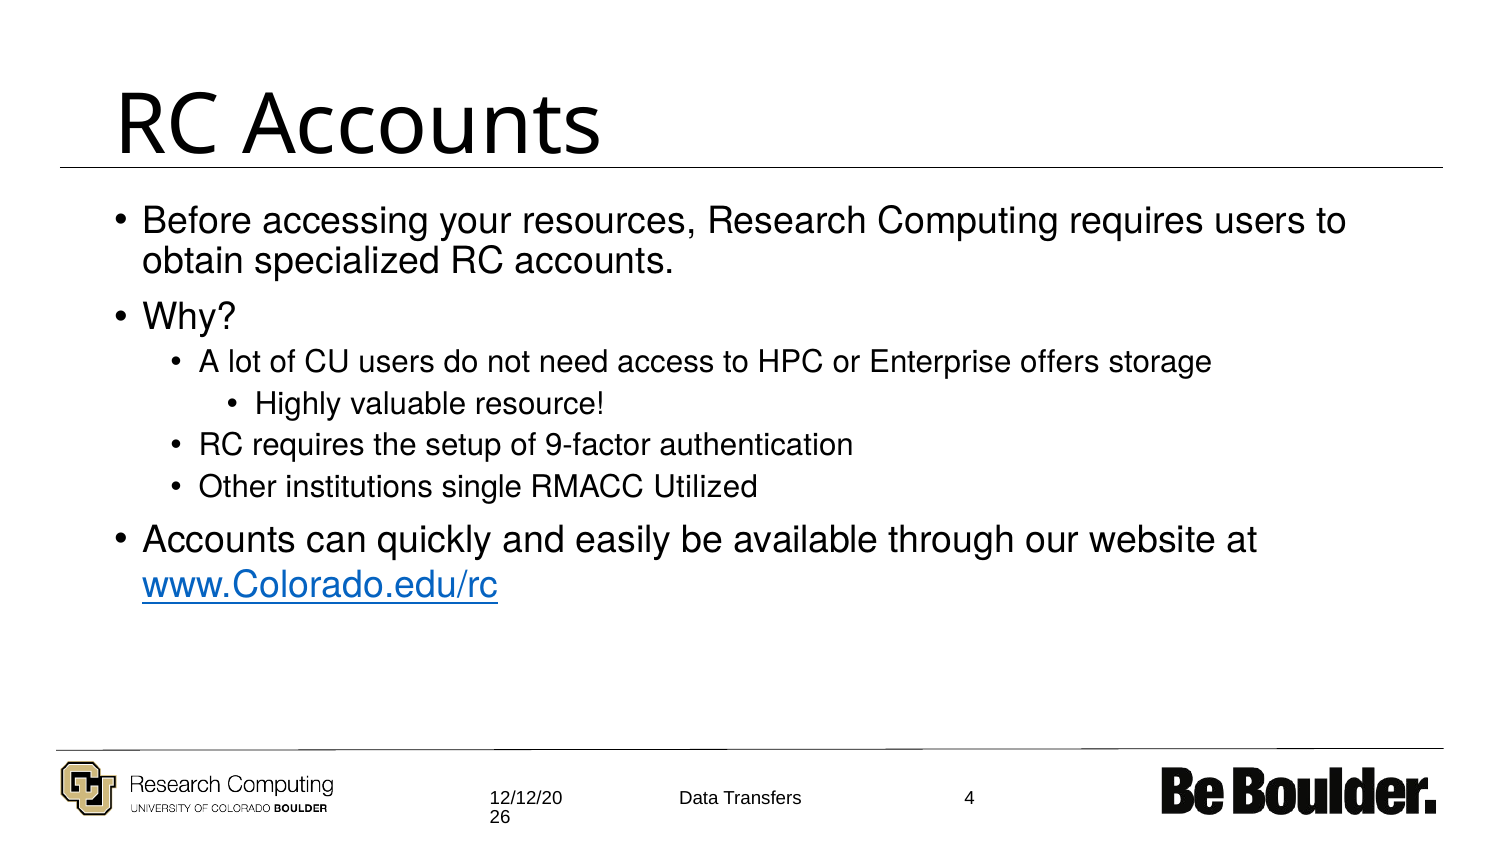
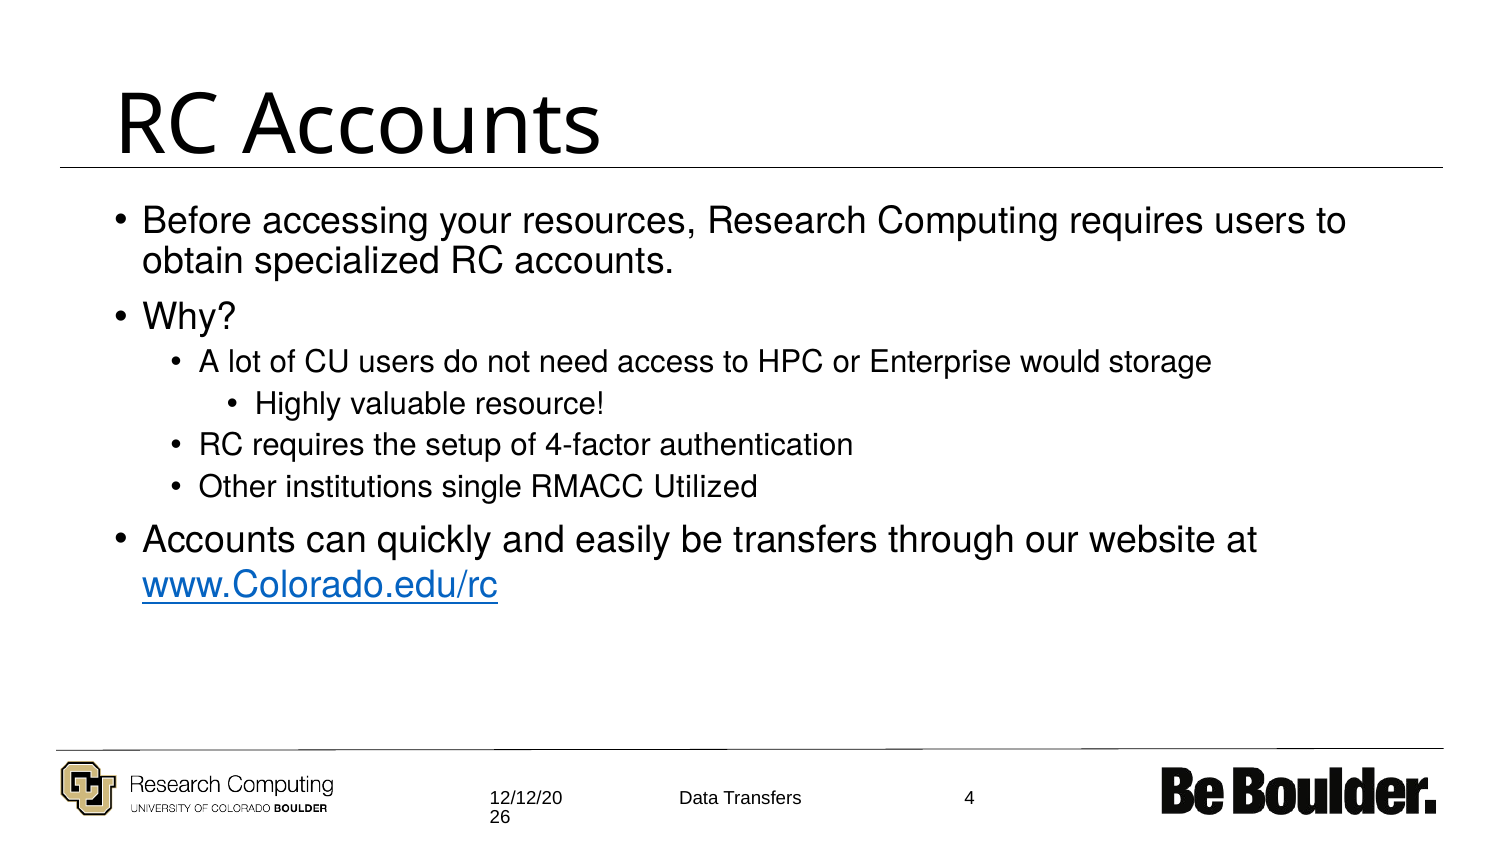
offers: offers -> would
9-factor: 9-factor -> 4-factor
be available: available -> transfers
